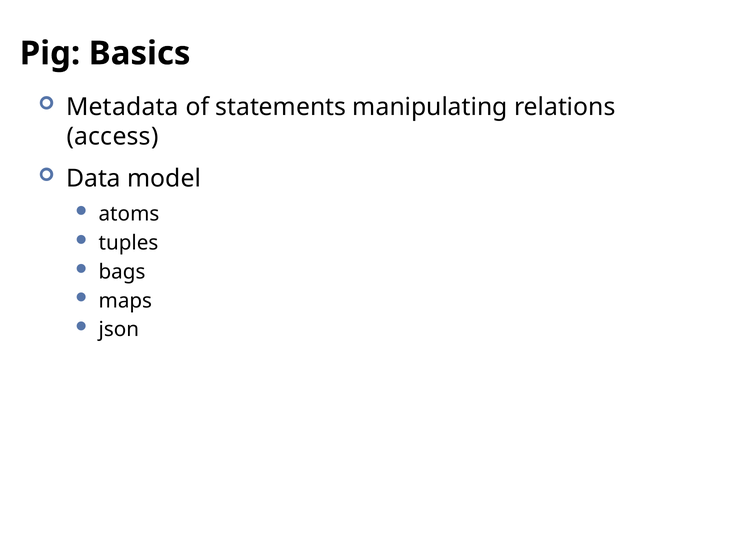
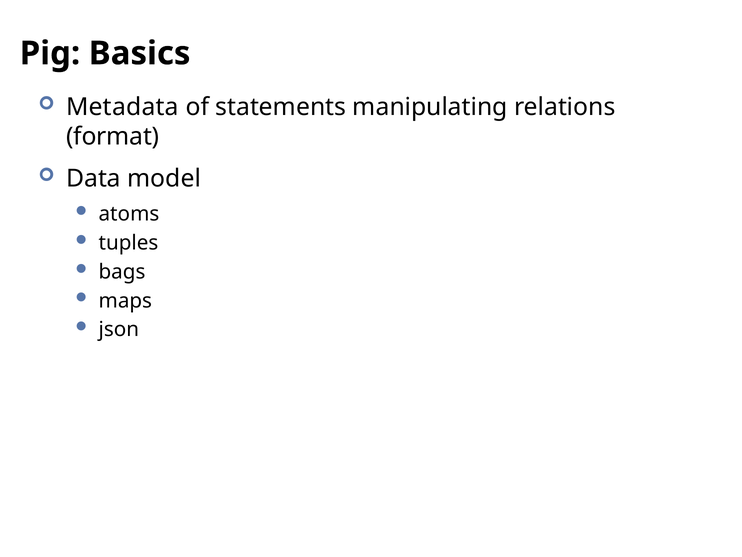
access: access -> format
